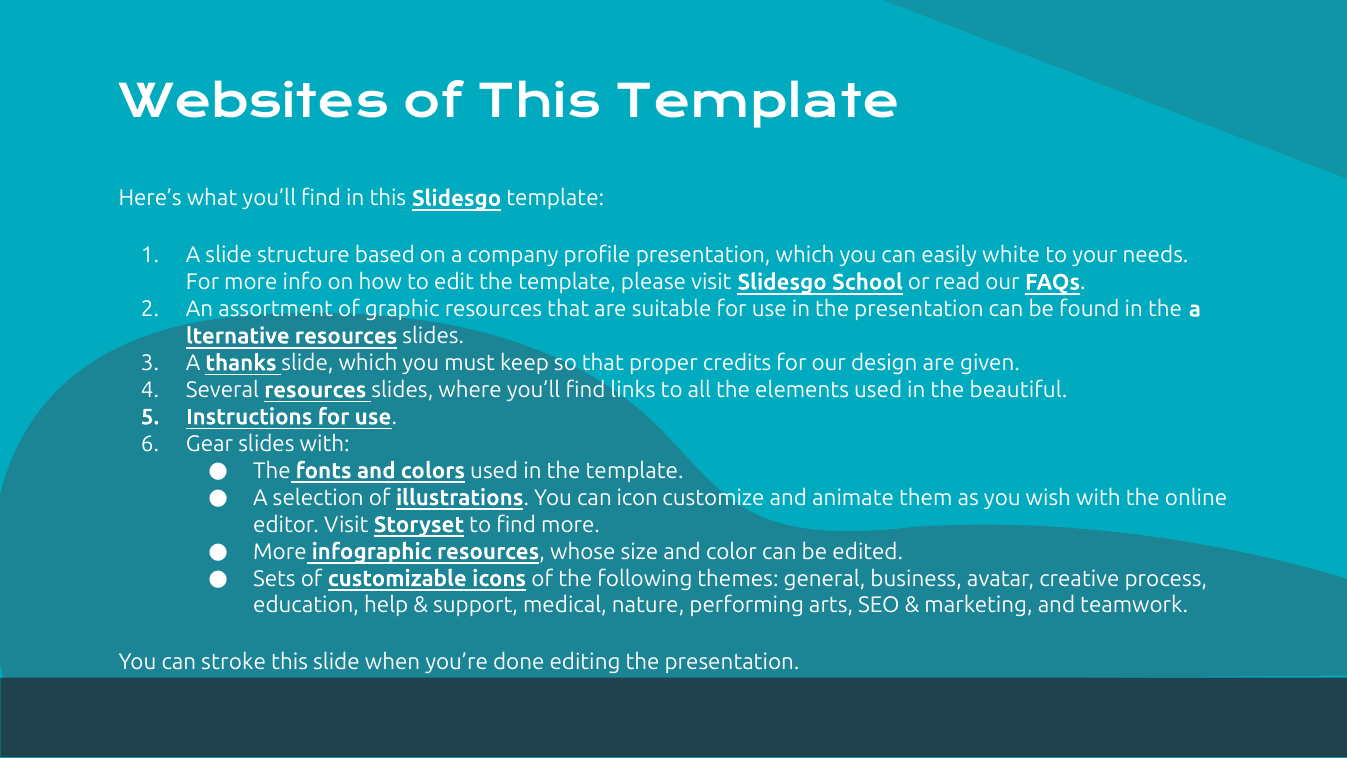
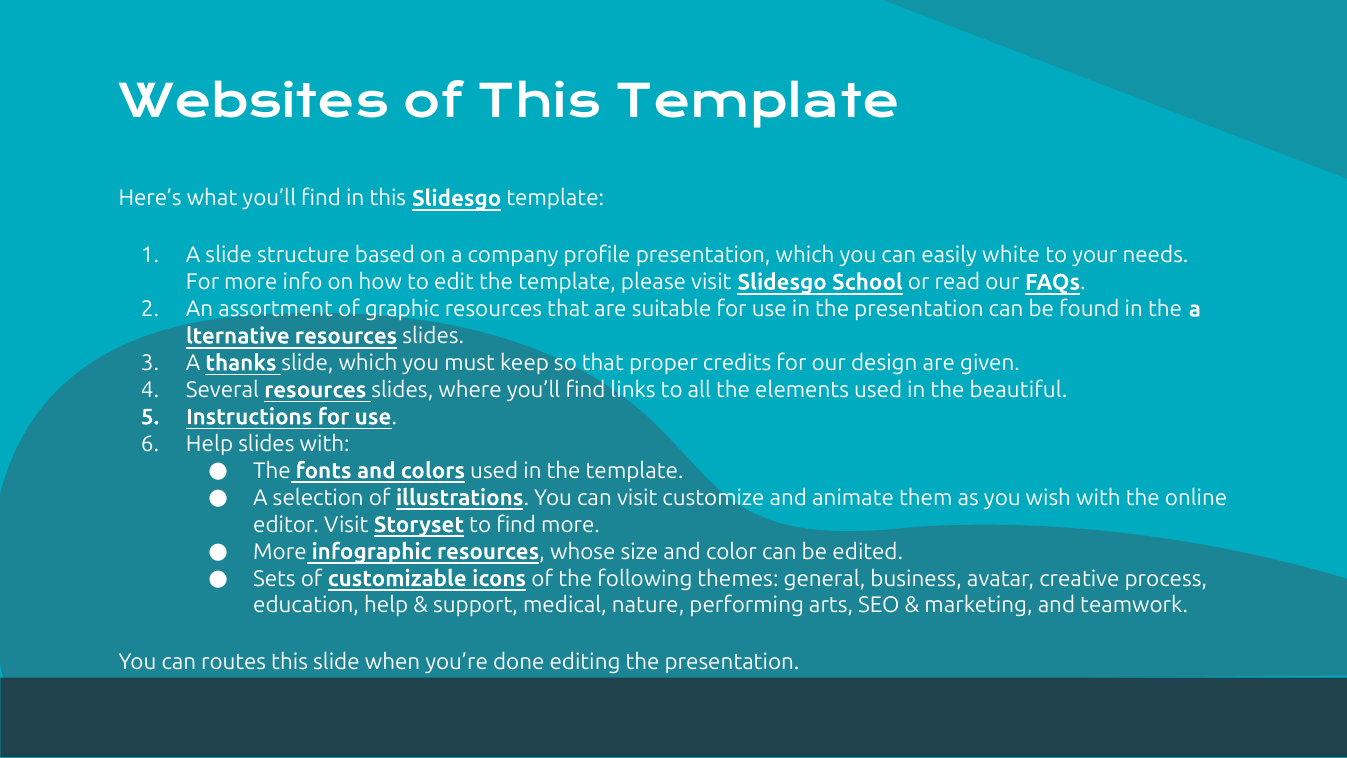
Gear at (210, 444): Gear -> Help
can icon: icon -> visit
stroke: stroke -> routes
